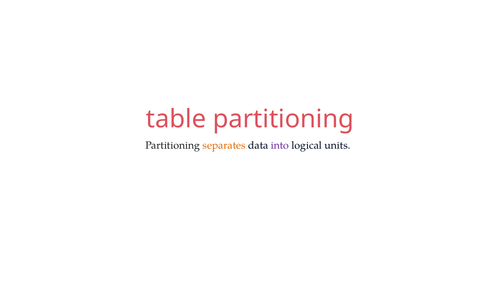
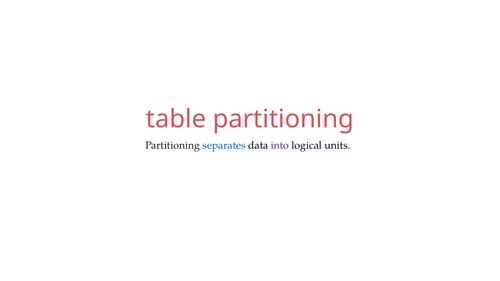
separates colour: orange -> blue
